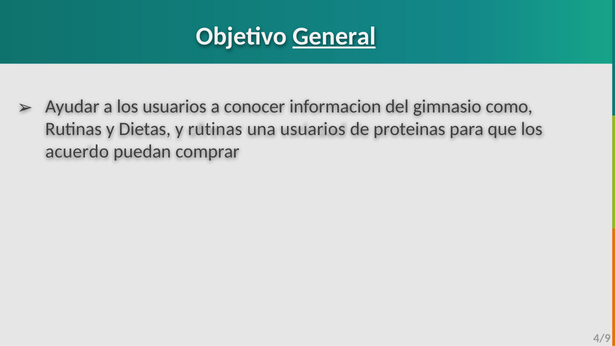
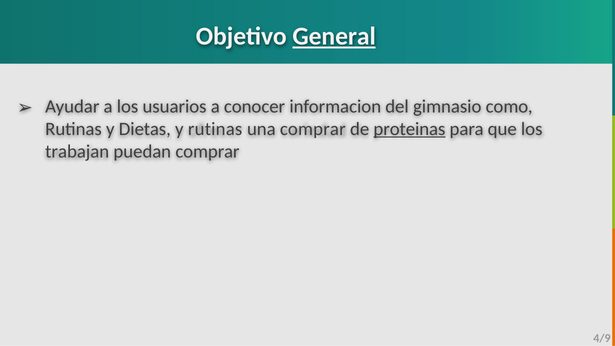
una usuarios: usuarios -> comprar
proteinas underline: none -> present
acuerdo: acuerdo -> trabajan
